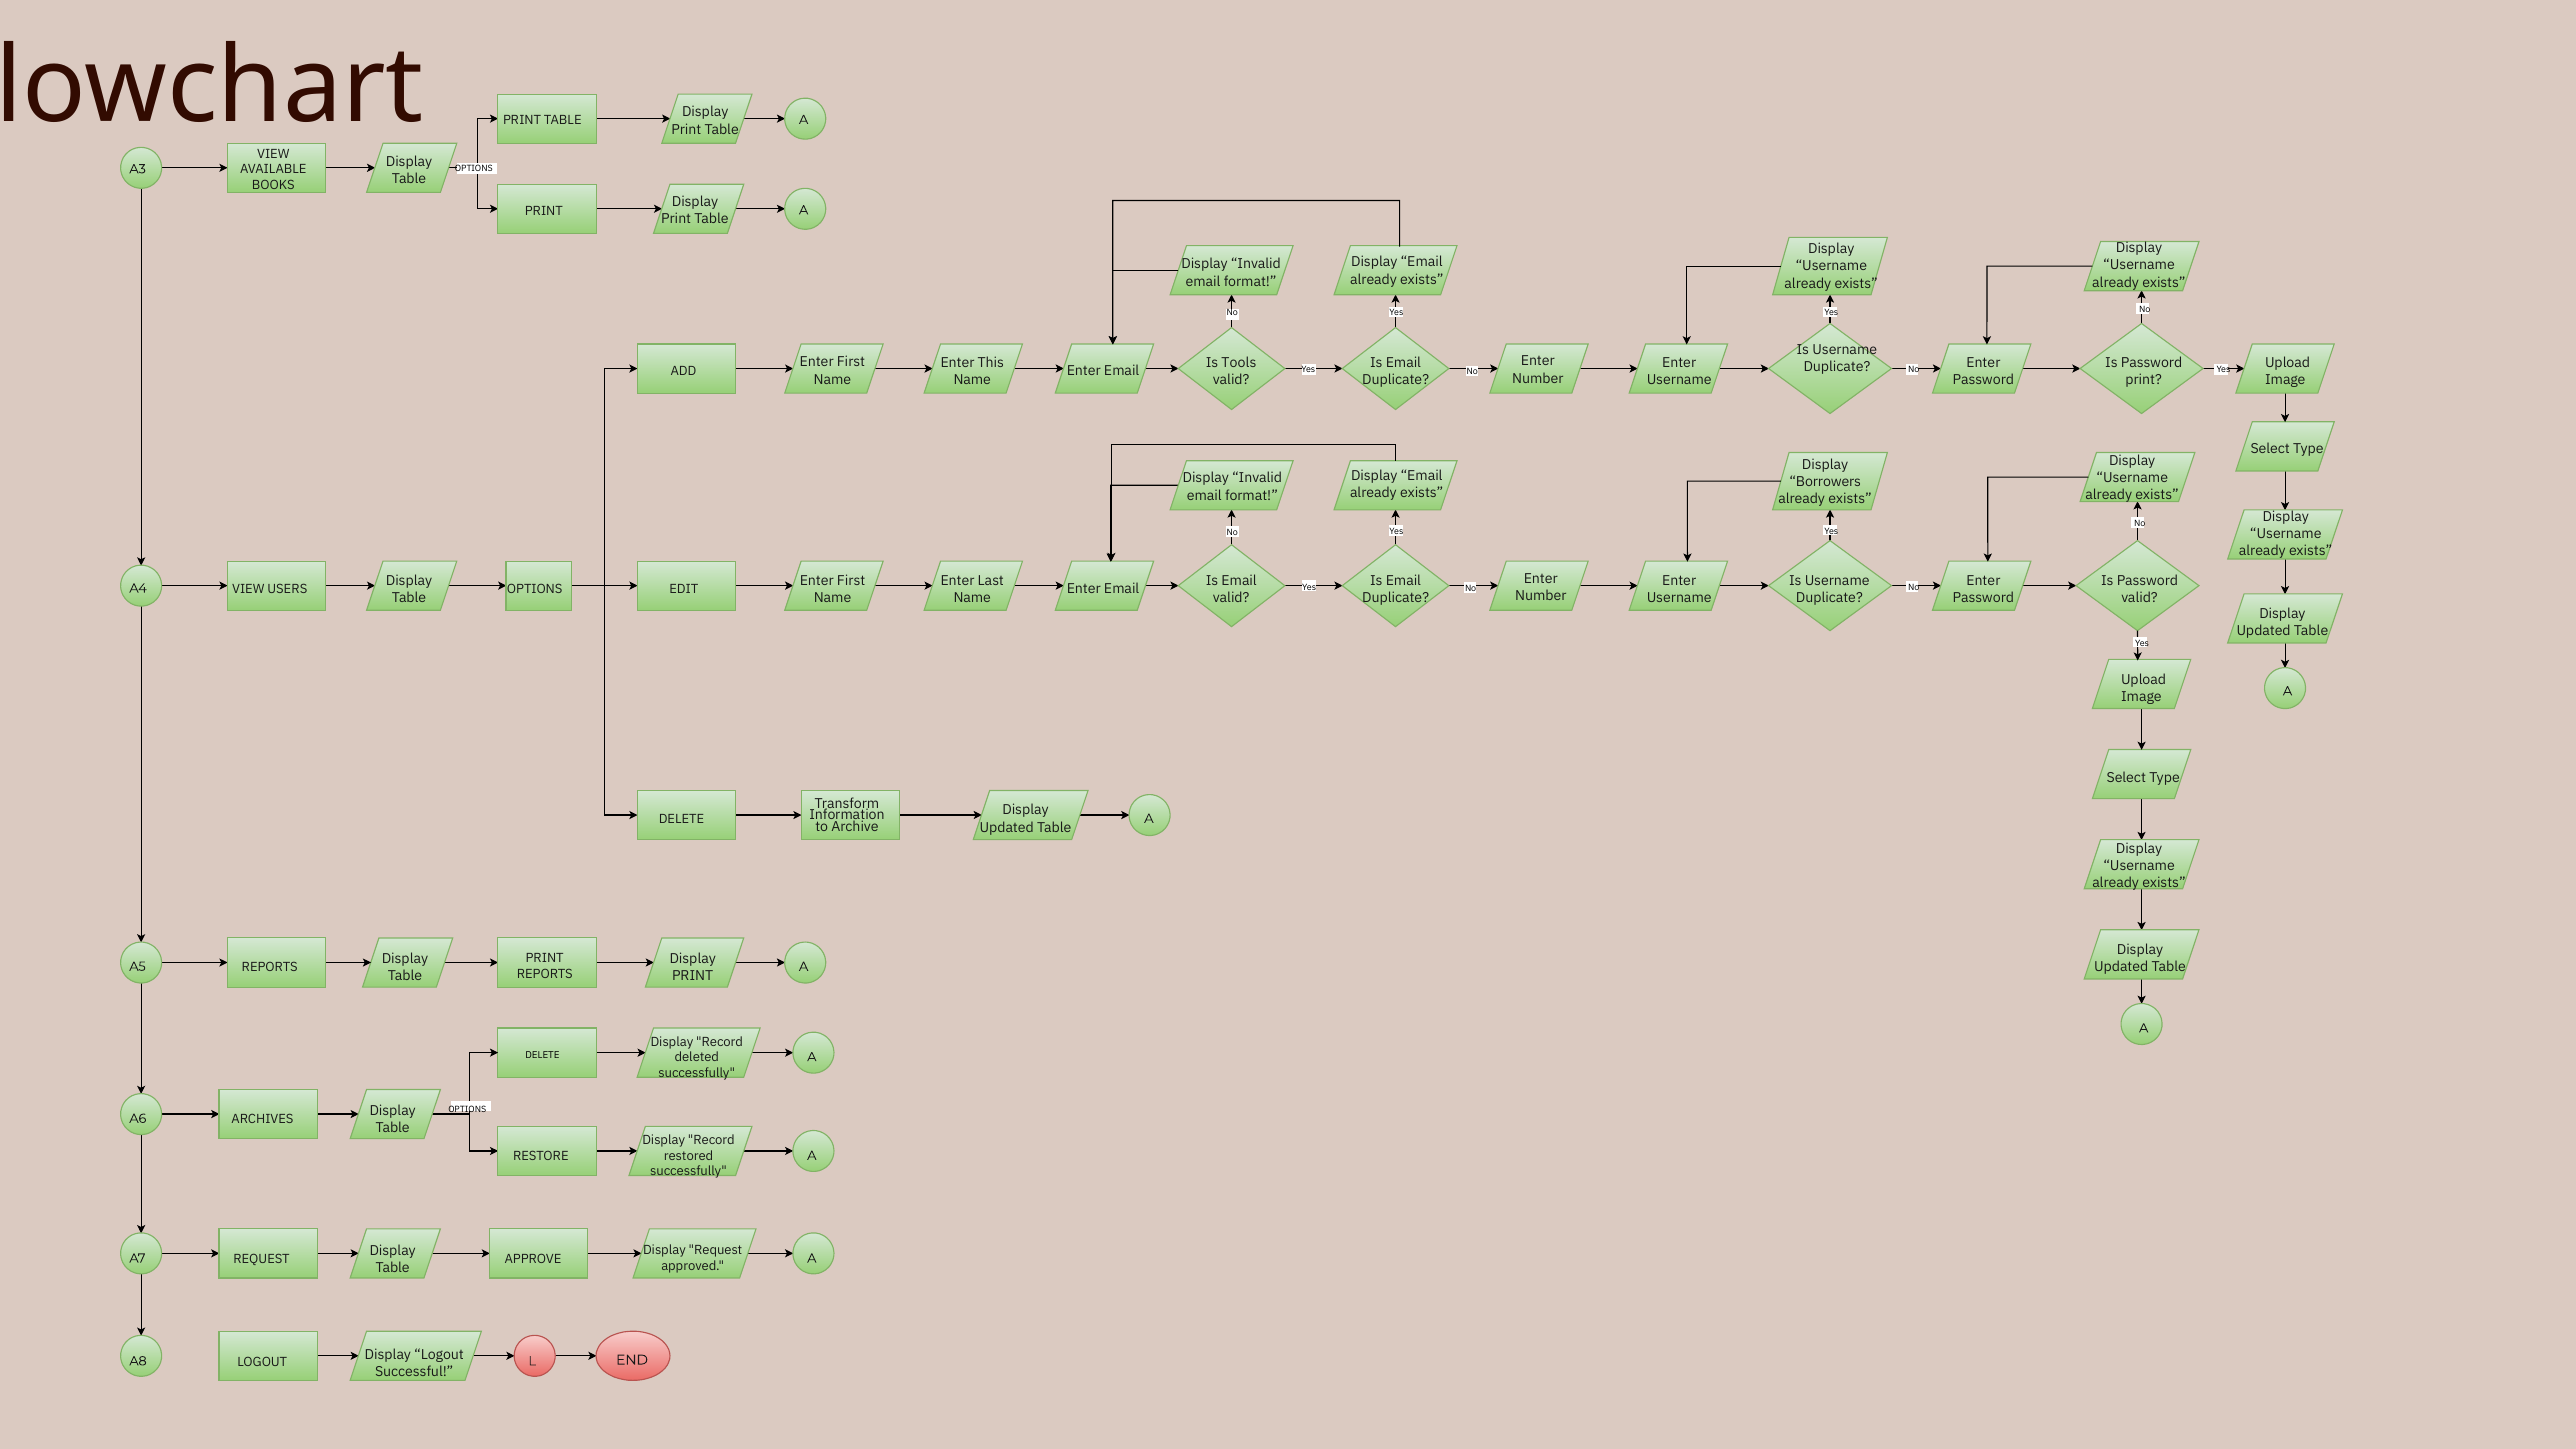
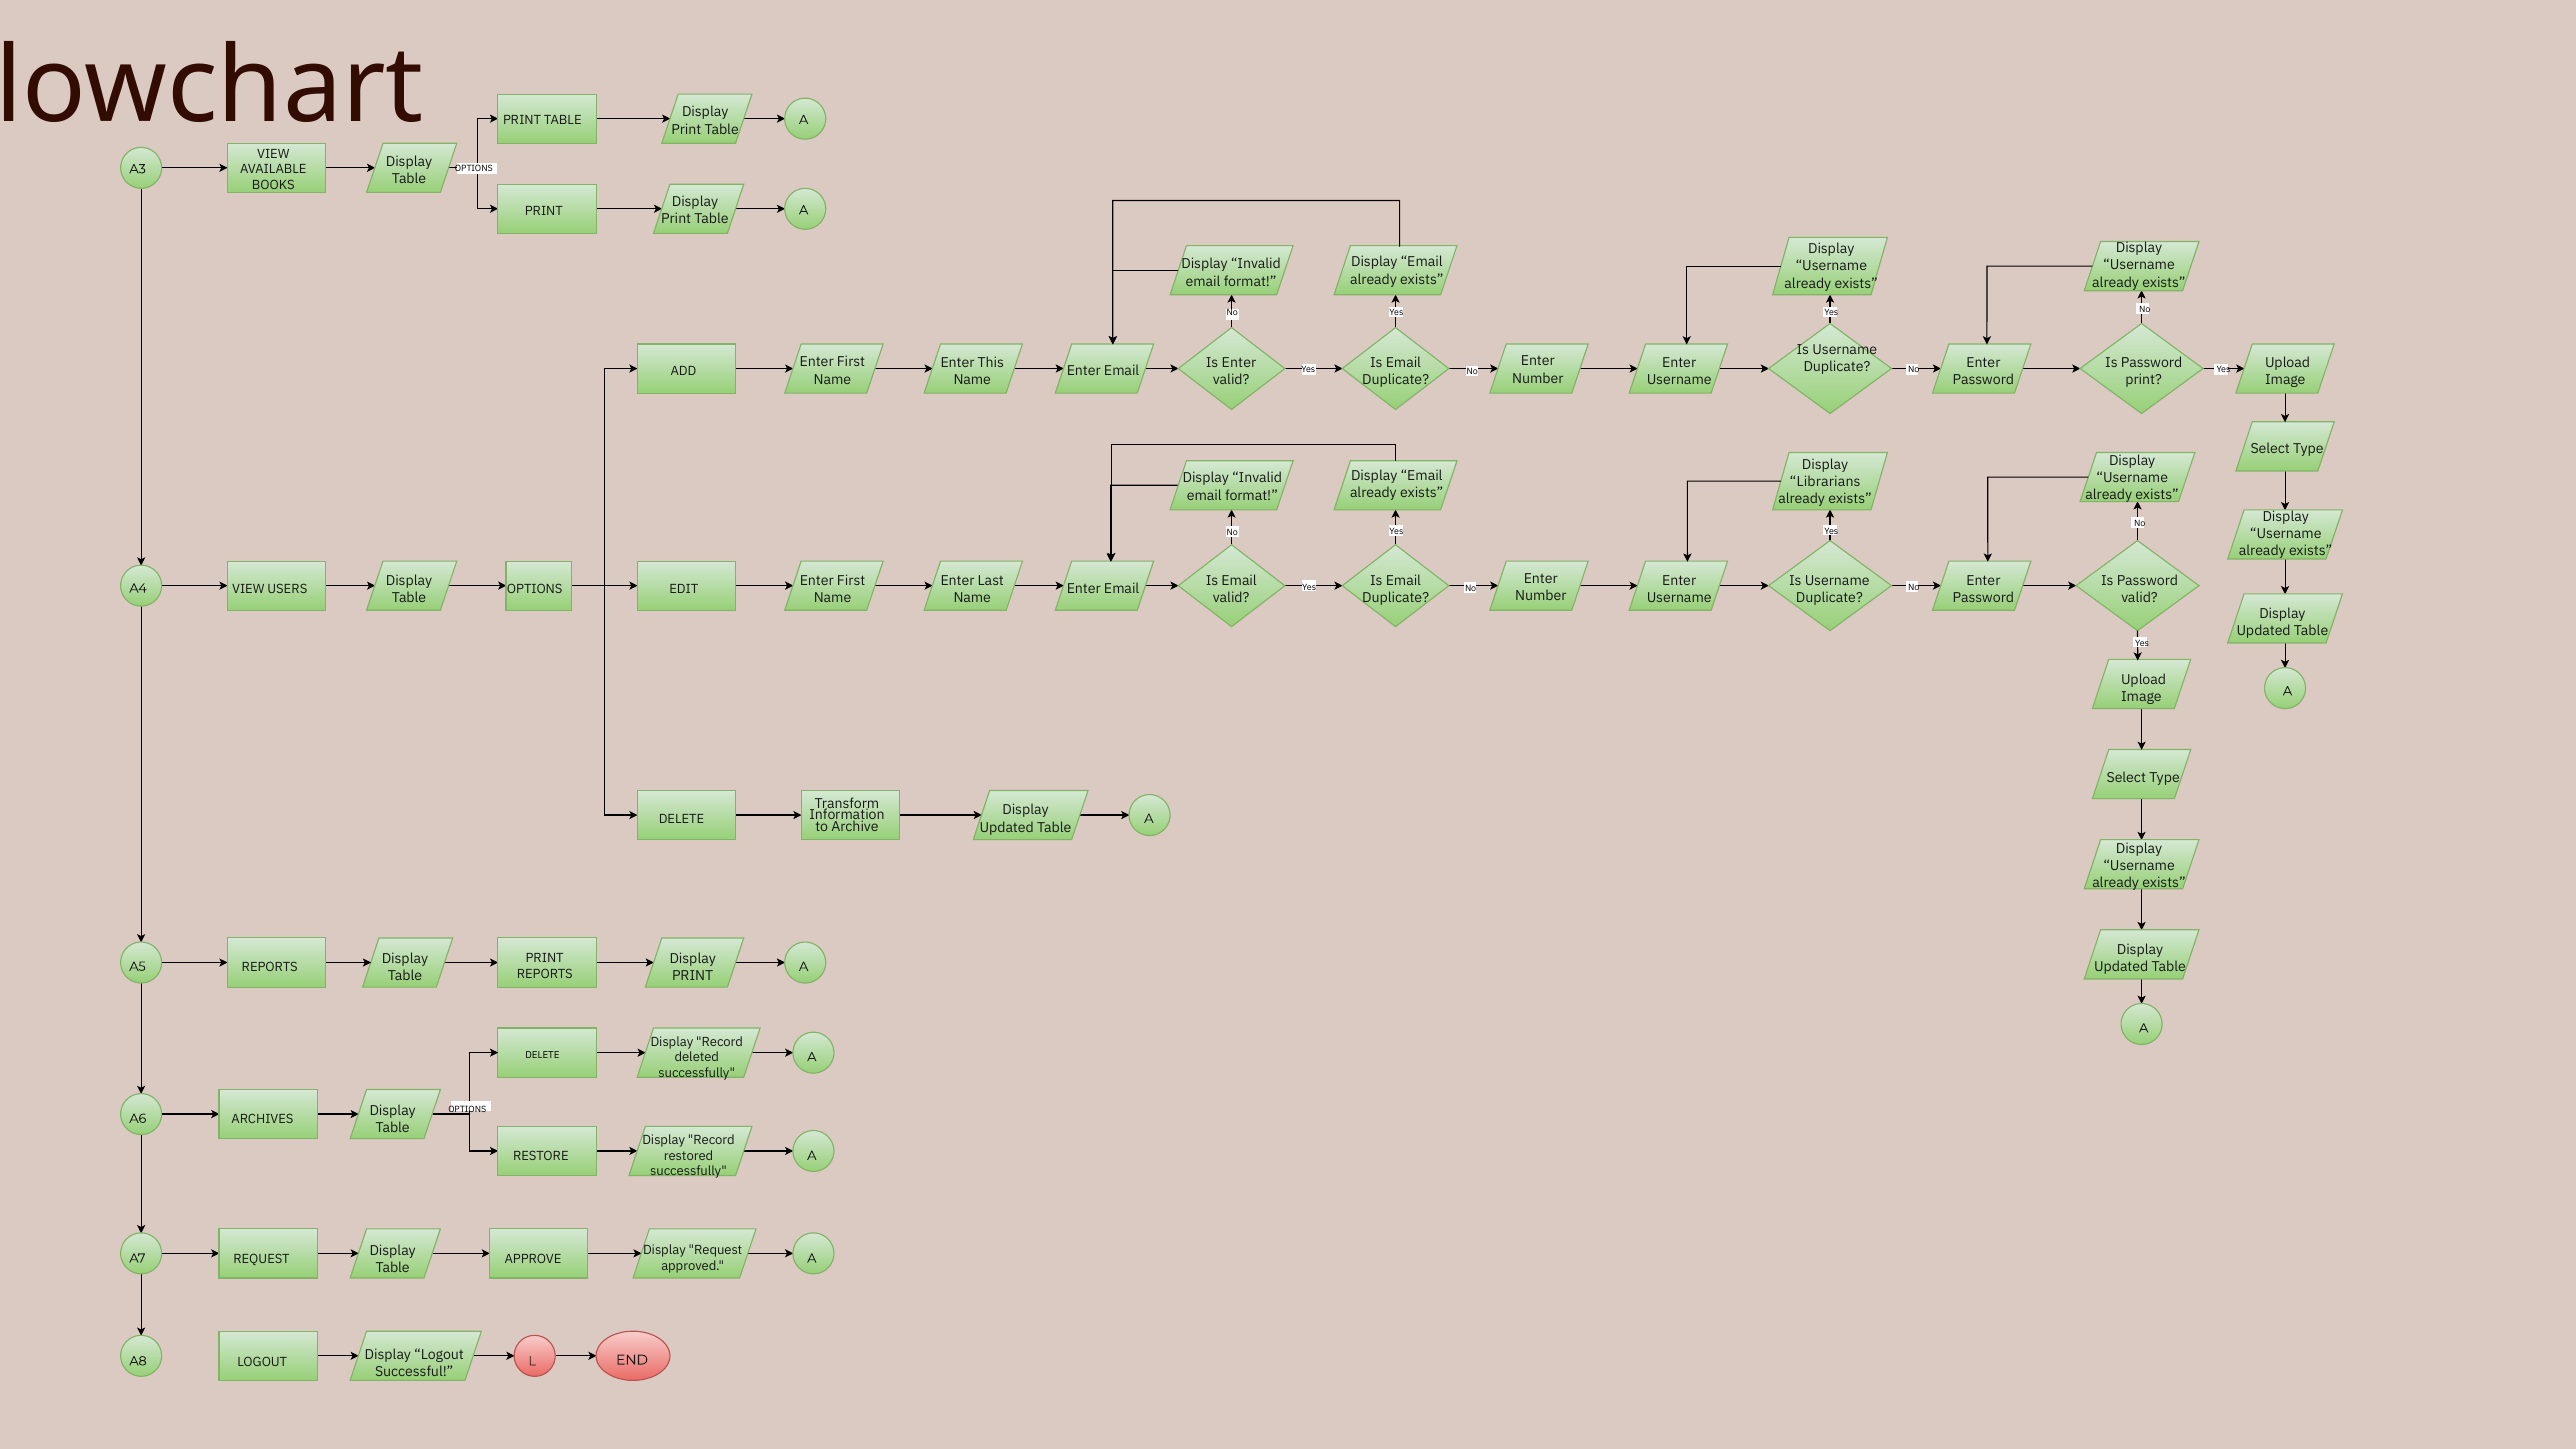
Is Tools: Tools -> Enter
Borrowers: Borrowers -> Librarians
